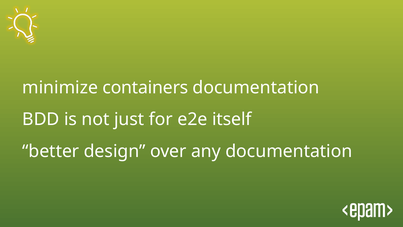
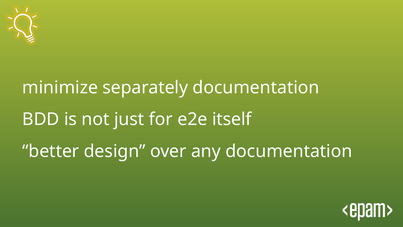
containers: containers -> separately
